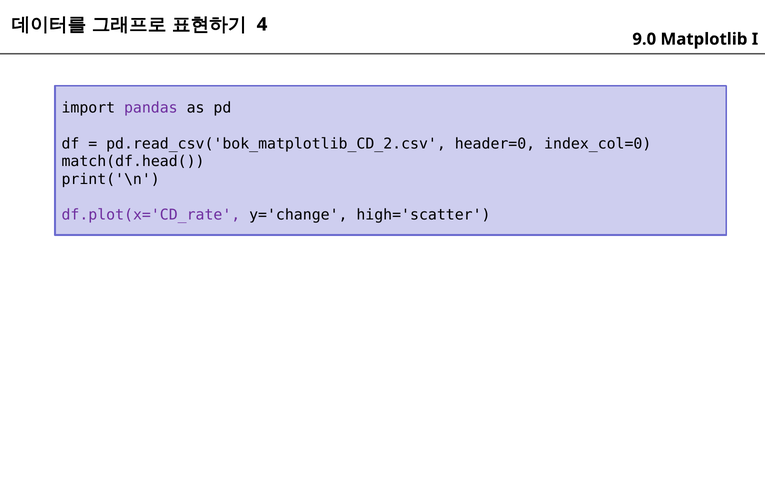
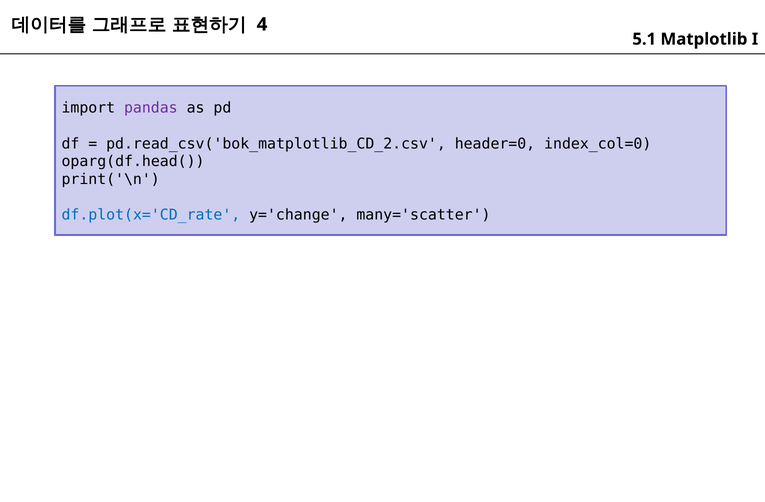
9.0: 9.0 -> 5.1
match(df.head(: match(df.head( -> oparg(df.head(
df.plot(x='CD_rate colour: purple -> blue
high='scatter: high='scatter -> many='scatter
